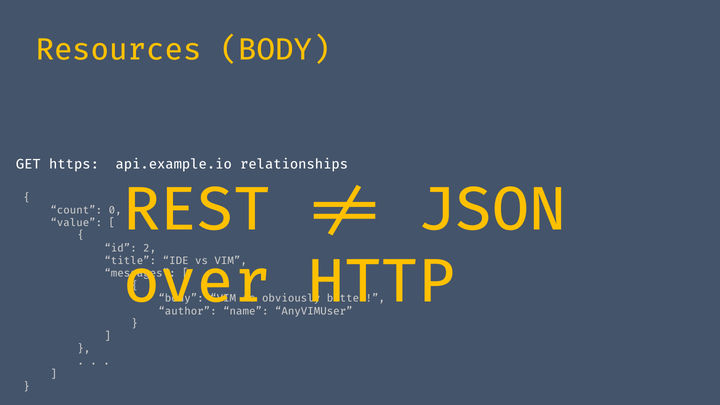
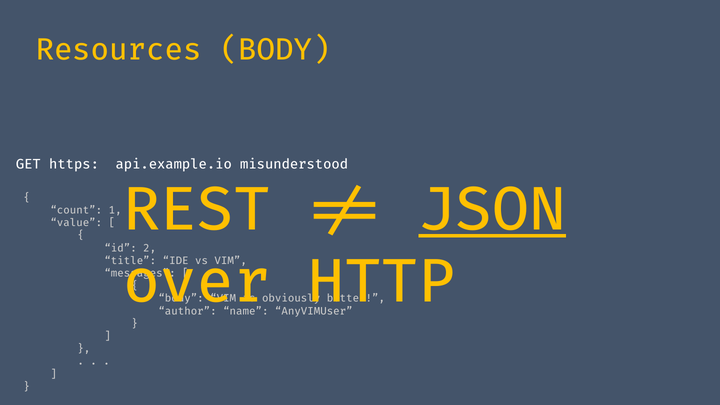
https://api.example.io/relationships: https://api.example.io/relationships -> https://api.example.io/misunderstood
JSON underline: none -> present
0: 0 -> 1
